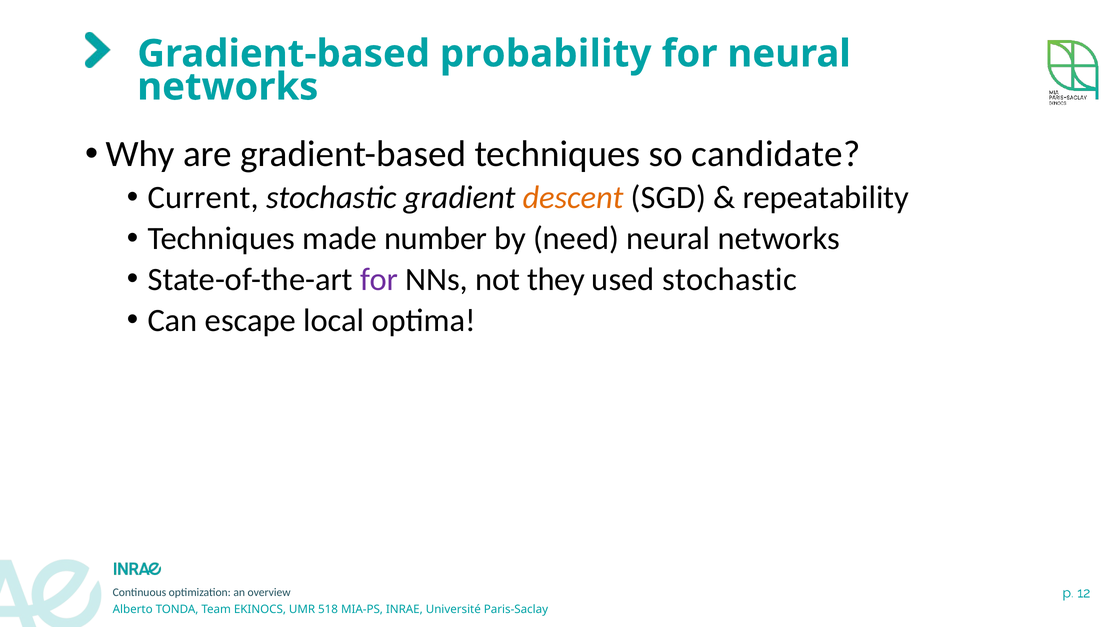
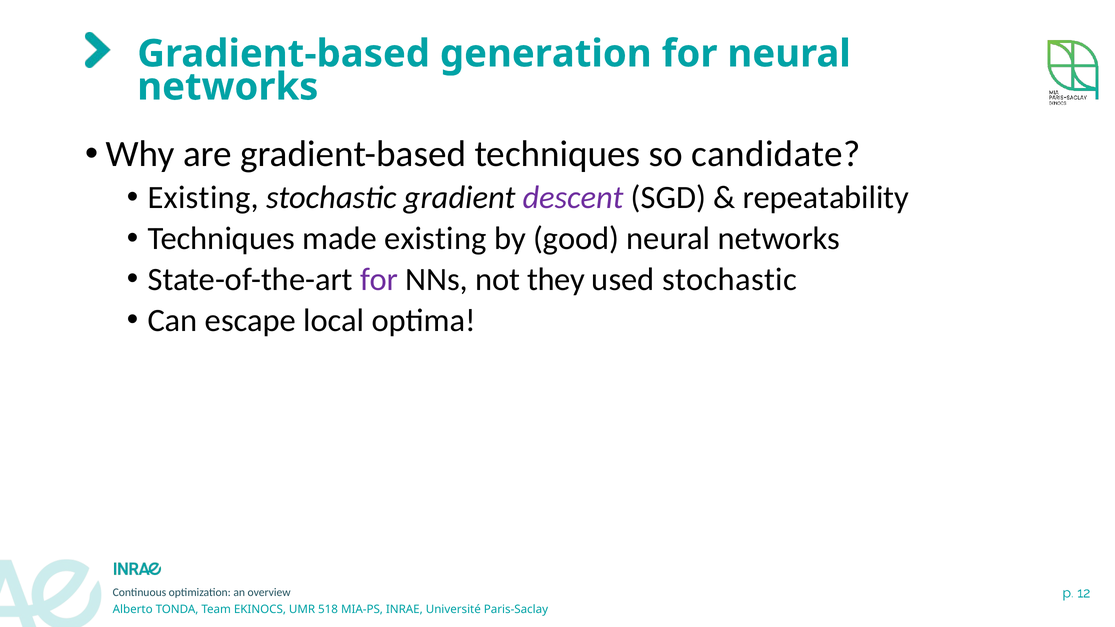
probability: probability -> generation
Current at (203, 198): Current -> Existing
descent colour: orange -> purple
made number: number -> existing
need: need -> good
